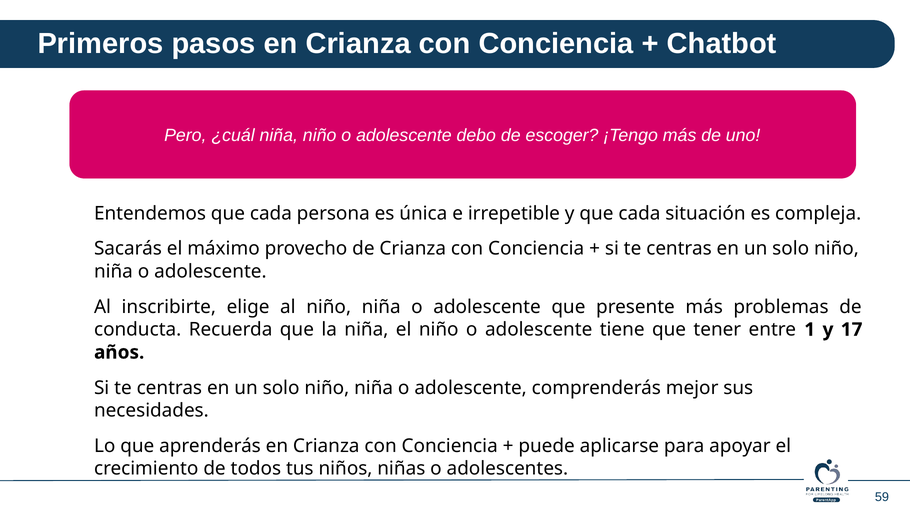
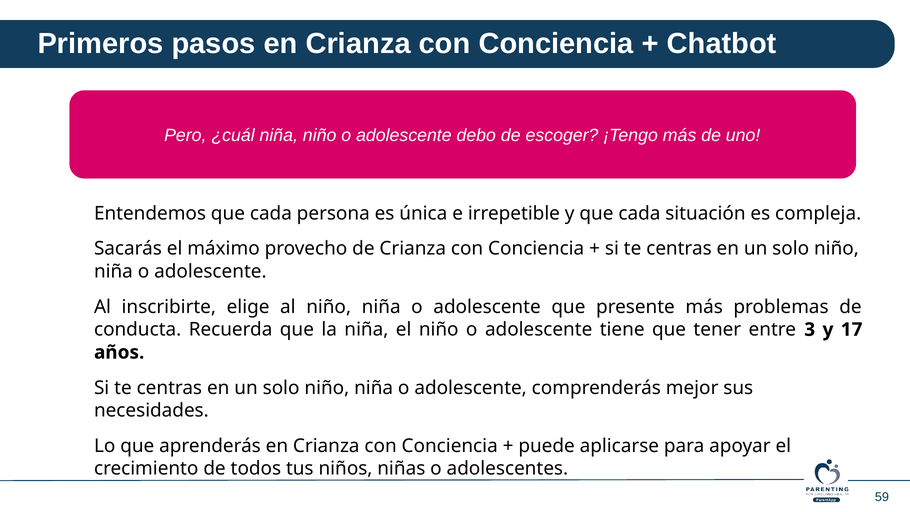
1: 1 -> 3
